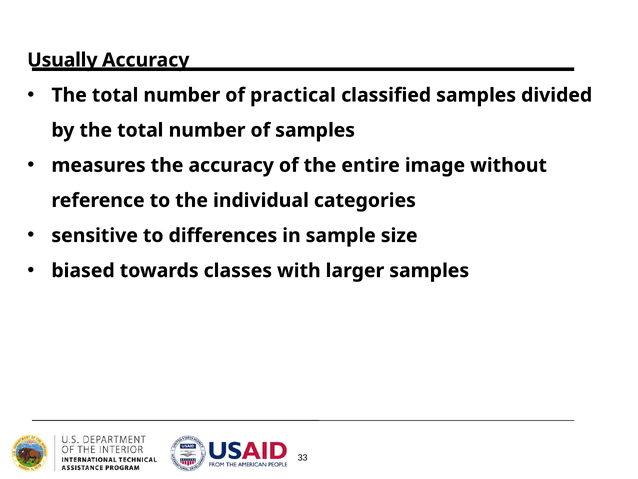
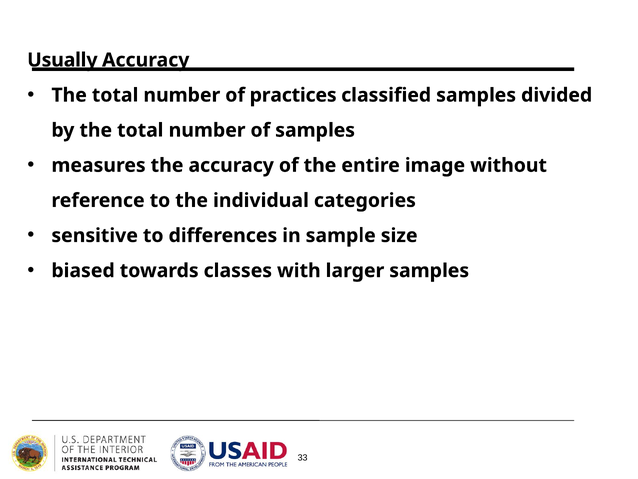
practical: practical -> practices
